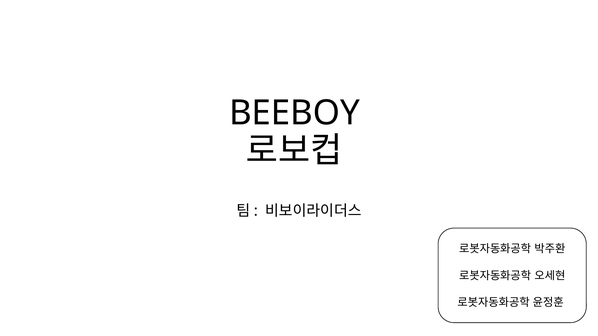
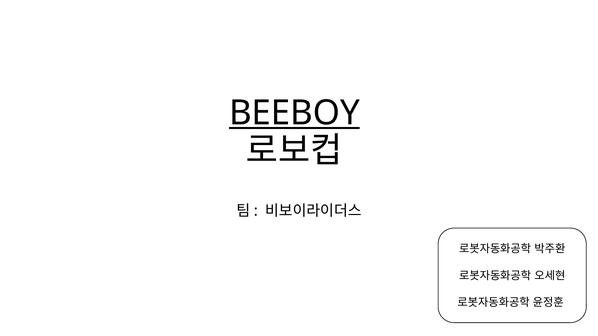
BEEBOY underline: none -> present
